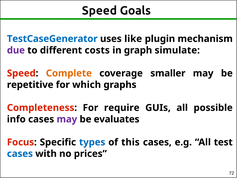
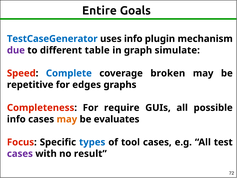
Speed at (99, 11): Speed -> Entire
uses like: like -> info
costs: costs -> table
Complete colour: orange -> blue
smaller: smaller -> broken
which: which -> edges
may at (67, 119) colour: purple -> orange
this: this -> tool
cases at (20, 153) colour: blue -> purple
prices: prices -> result
